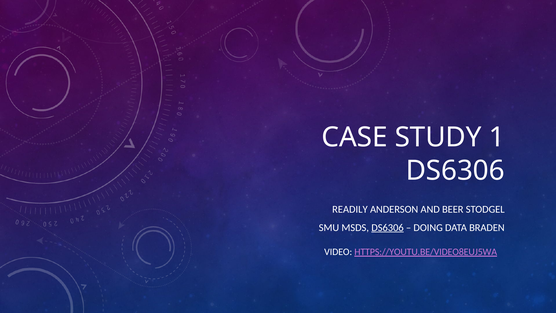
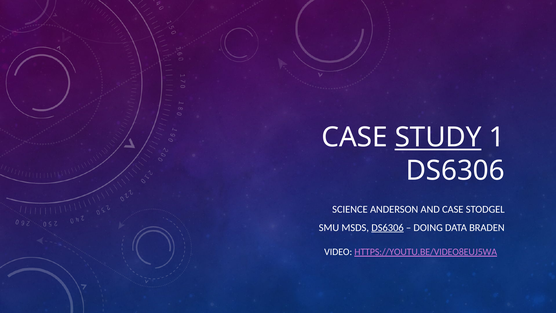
STUDY underline: none -> present
READILY: READILY -> SCIENCE
AND BEER: BEER -> CASE
